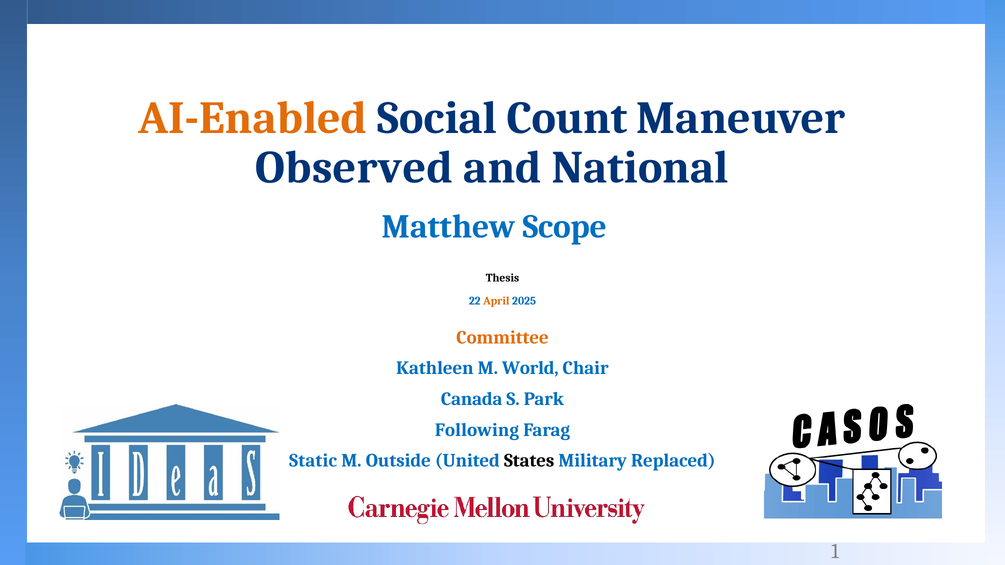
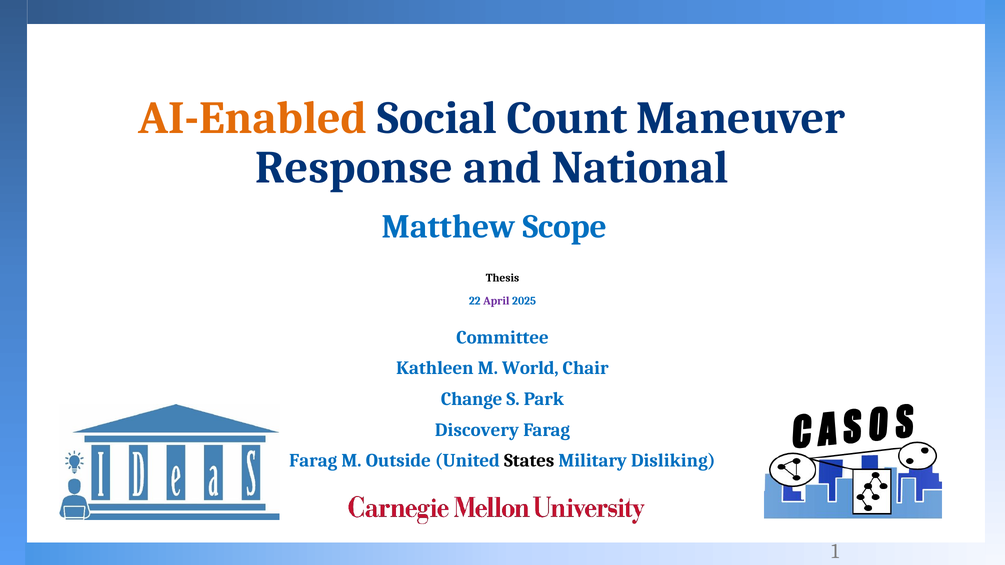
Observed: Observed -> Response
April colour: orange -> purple
Committee colour: orange -> blue
Canada: Canada -> Change
Following: Following -> Discovery
Static at (313, 461): Static -> Farag
Replaced: Replaced -> Disliking
